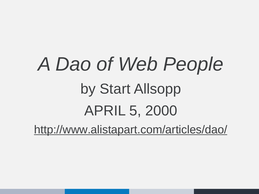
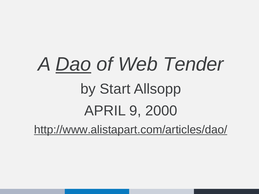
Dao underline: none -> present
People: People -> Tender
5: 5 -> 9
